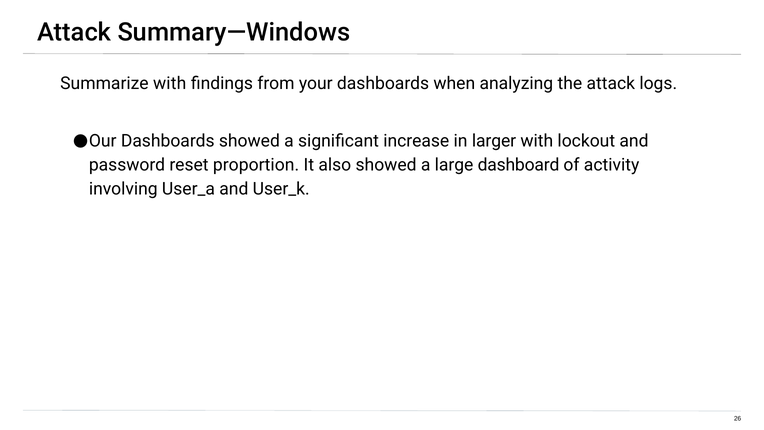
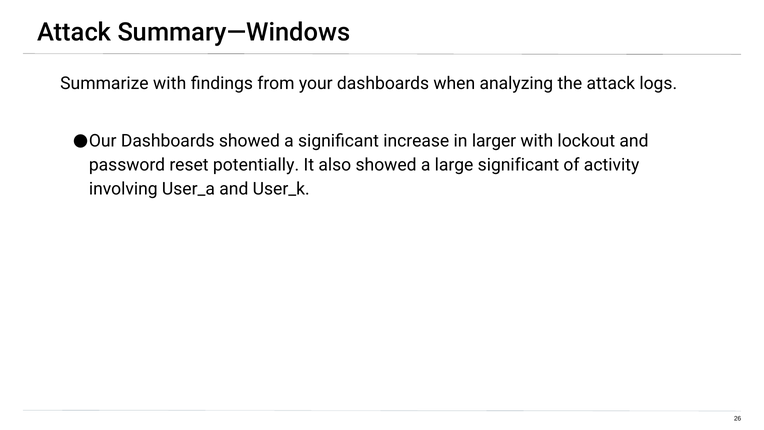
proportion: proportion -> potentially
large dashboard: dashboard -> significant
